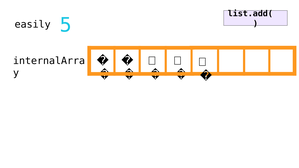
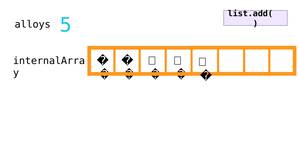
easily: easily -> alloys
